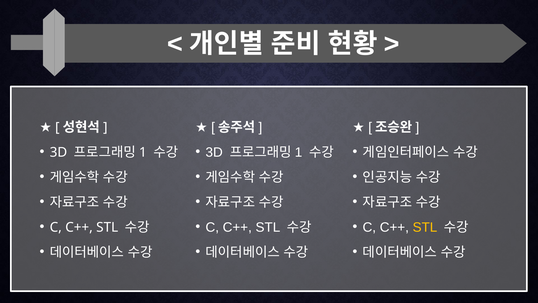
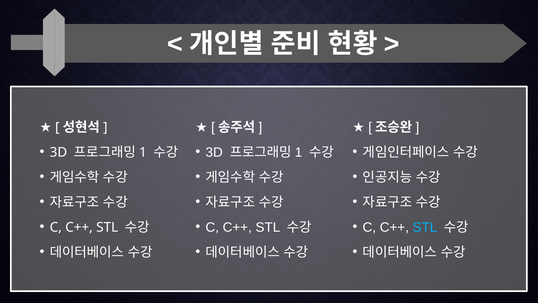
STL at (425, 227) colour: yellow -> light blue
